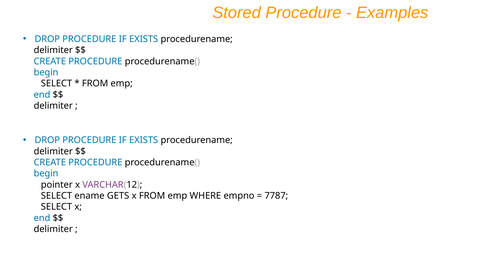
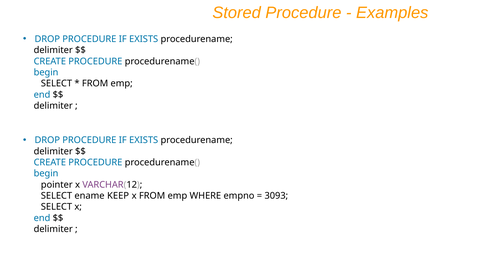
GETS: GETS -> KEEP
7787: 7787 -> 3093
